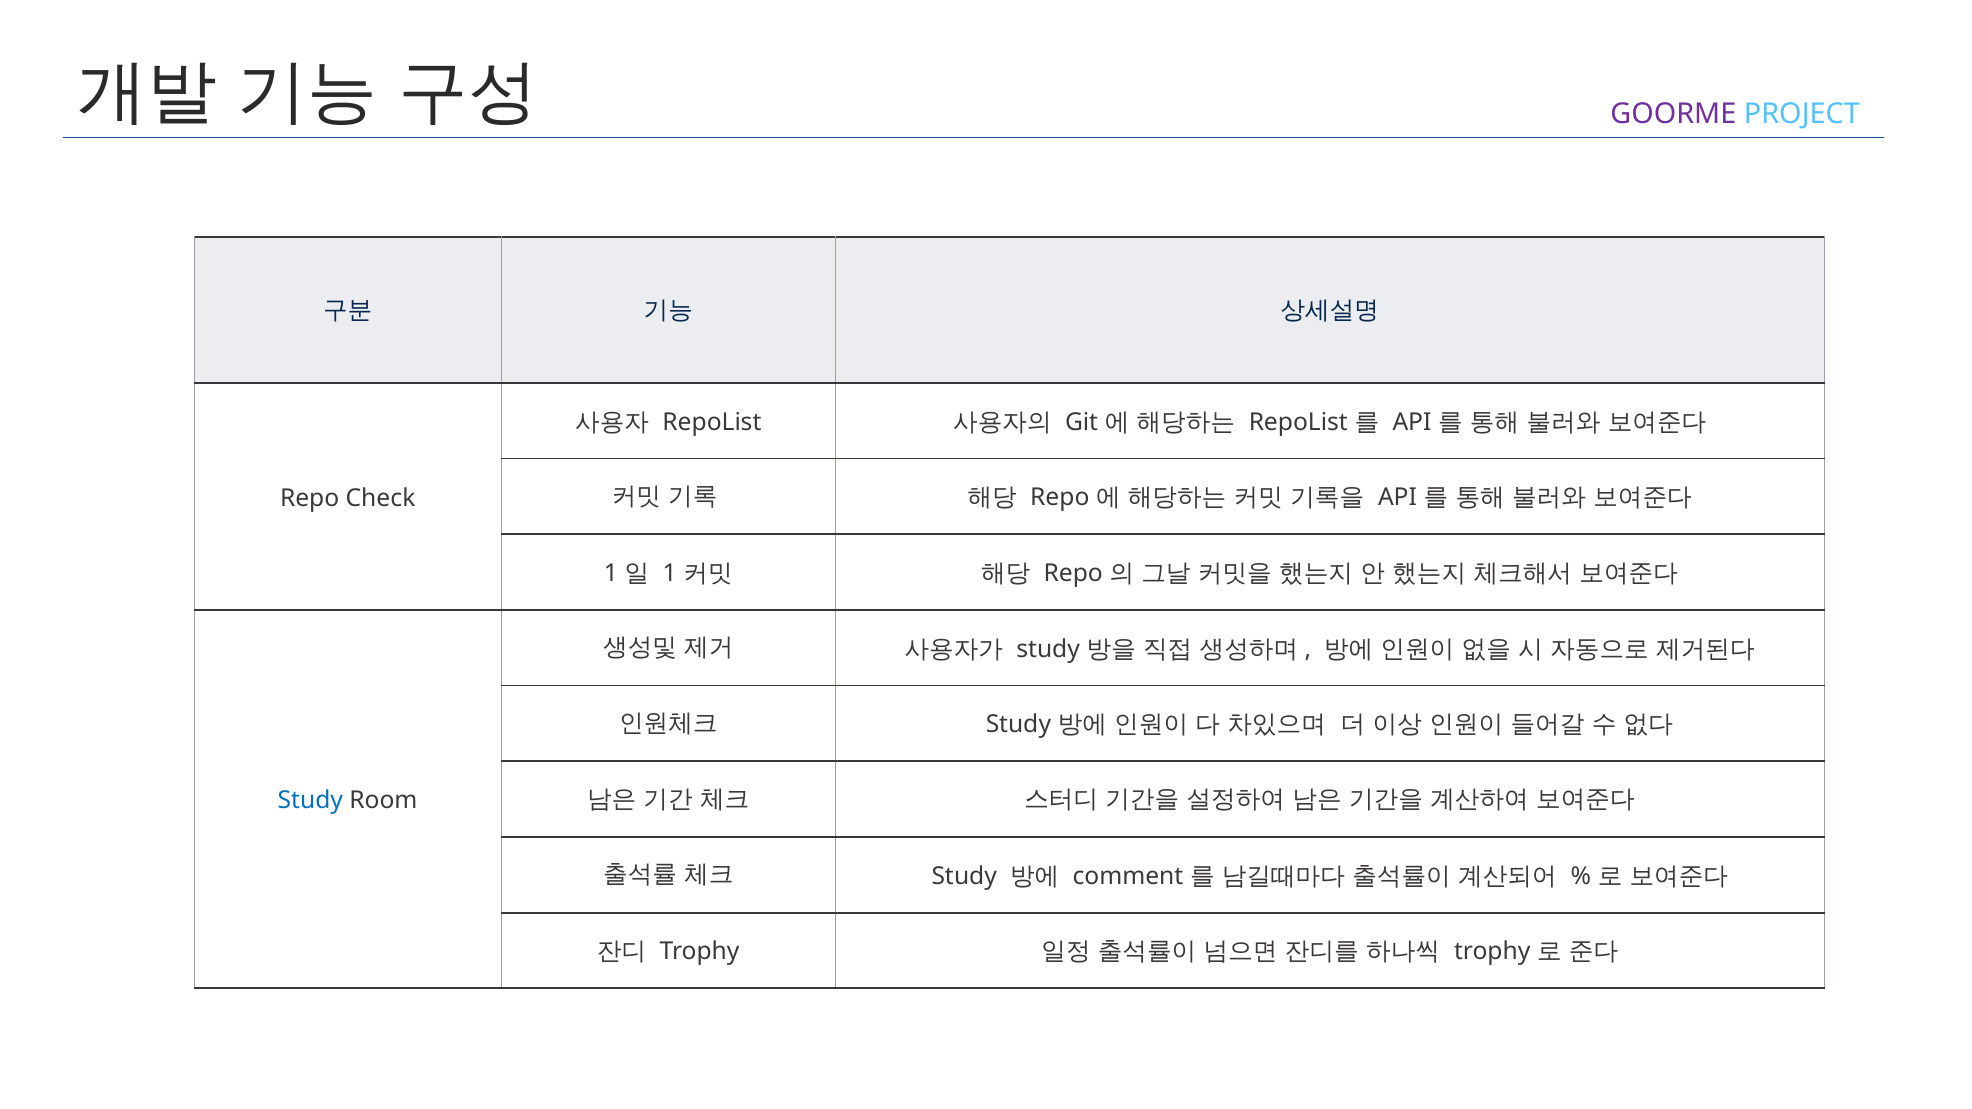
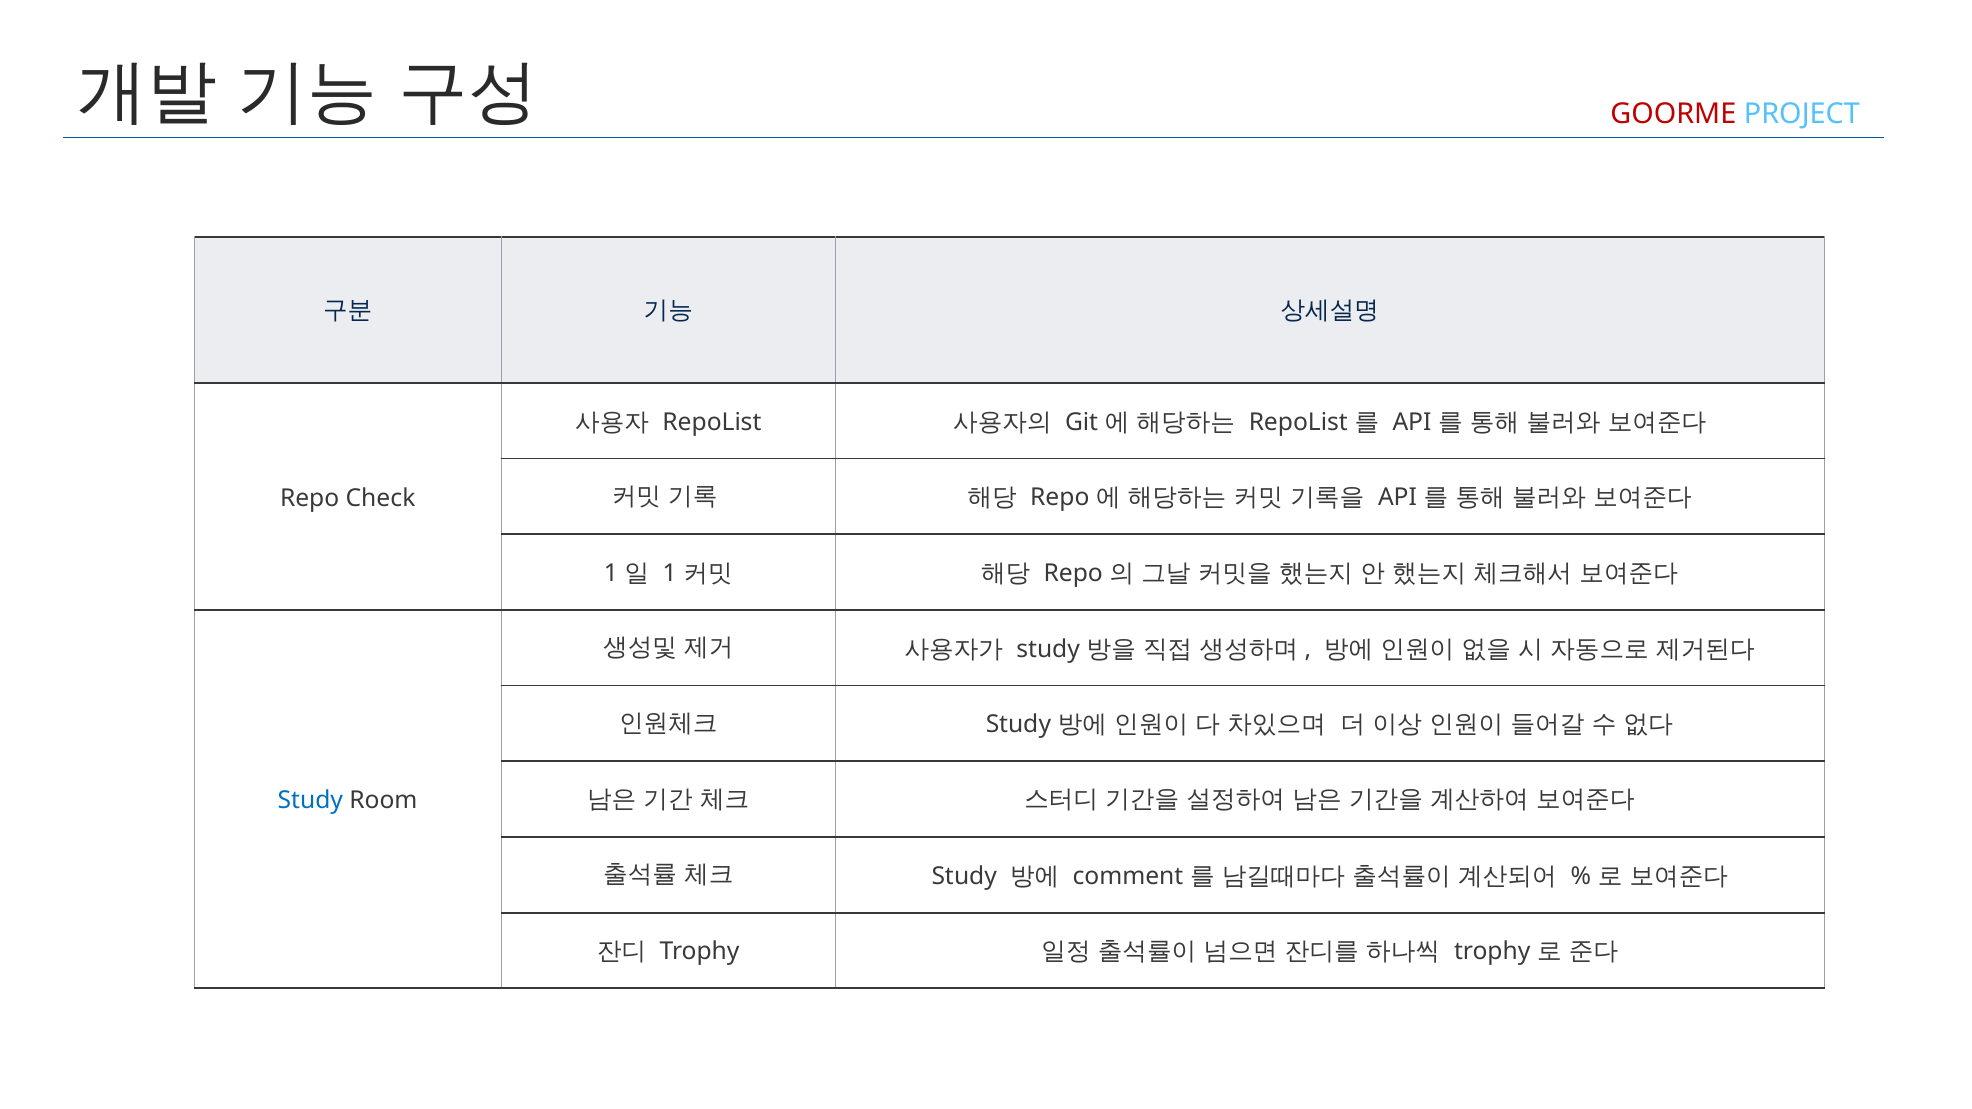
GOORME colour: purple -> red
